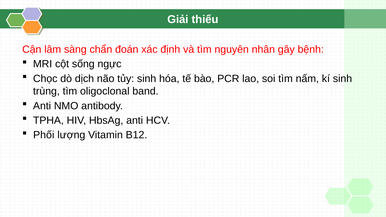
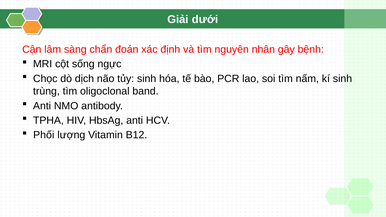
thiếu: thiếu -> dưới
